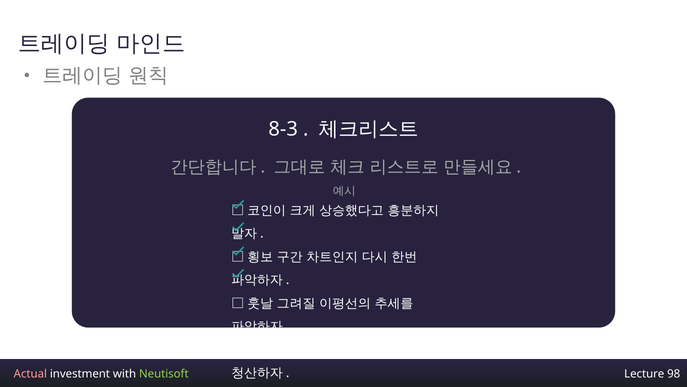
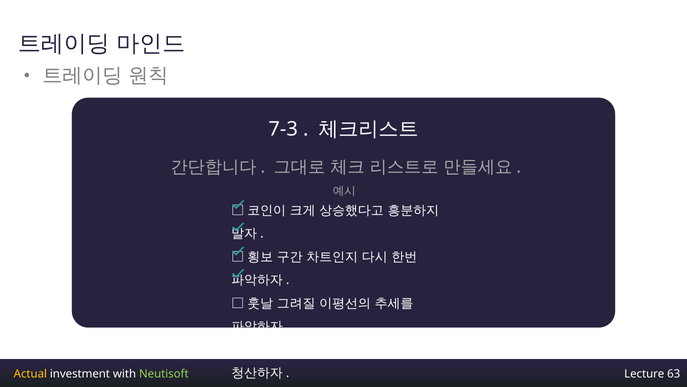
8-3: 8-3 -> 7-3
Actual colour: pink -> yellow
98: 98 -> 63
